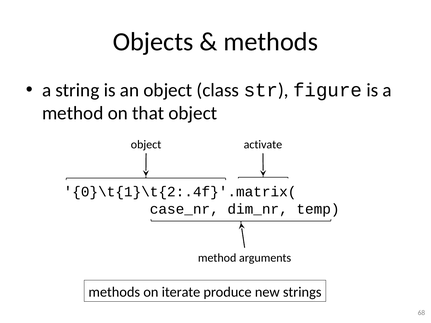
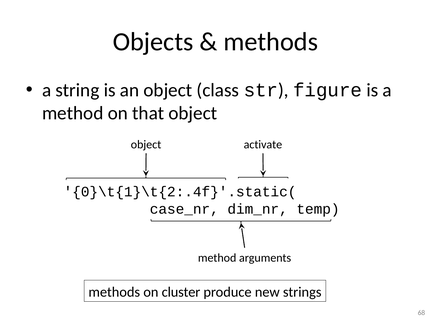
0}\t{1}\t{2:.4f}'.matrix(: 0}\t{1}\t{2:.4f}'.matrix( -> 0}\t{1}\t{2:.4f}'.static(
iterate: iterate -> cluster
